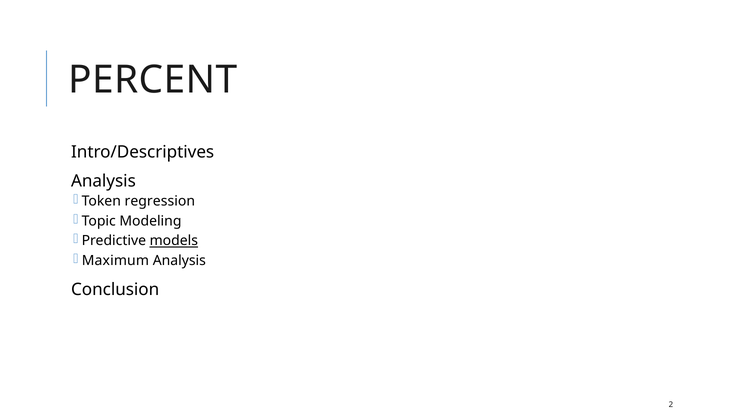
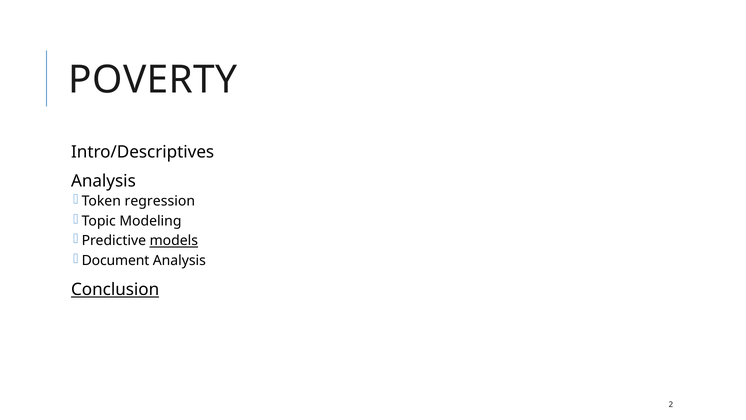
PERCENT: PERCENT -> POVERTY
Maximum: Maximum -> Document
Conclusion underline: none -> present
